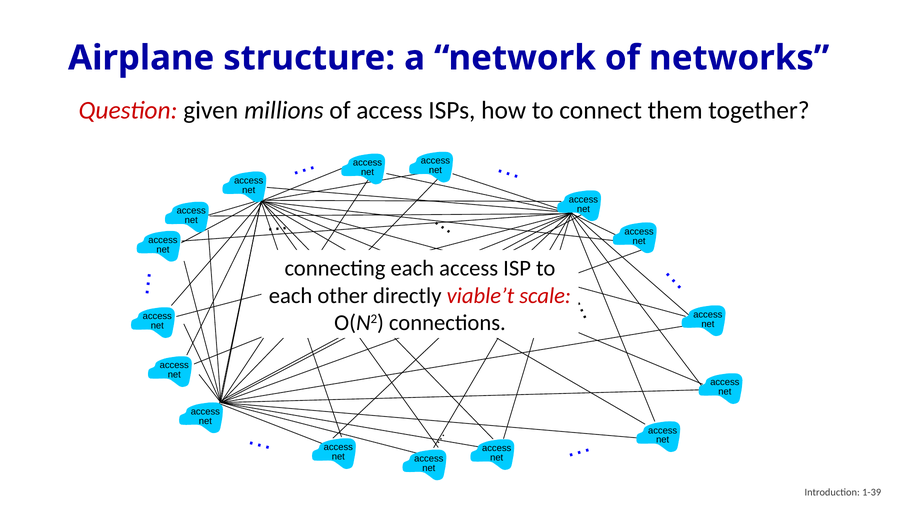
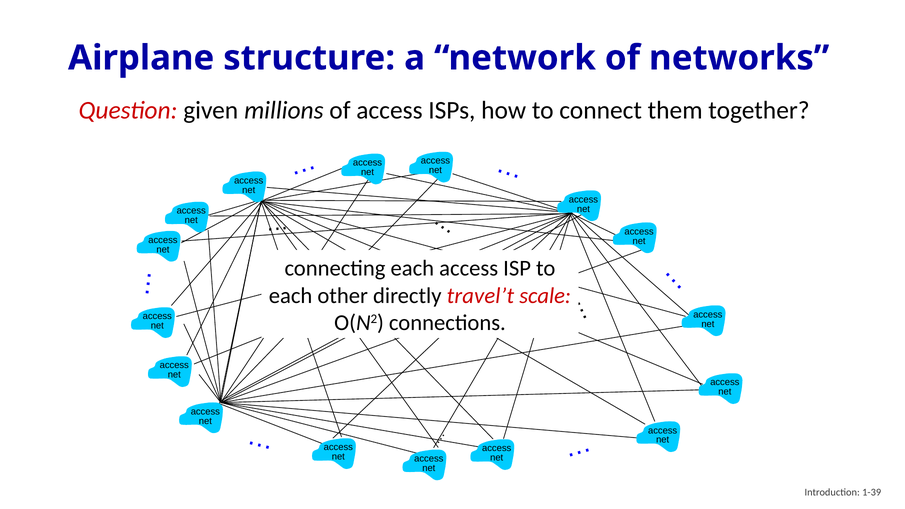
viable’t: viable’t -> travel’t
